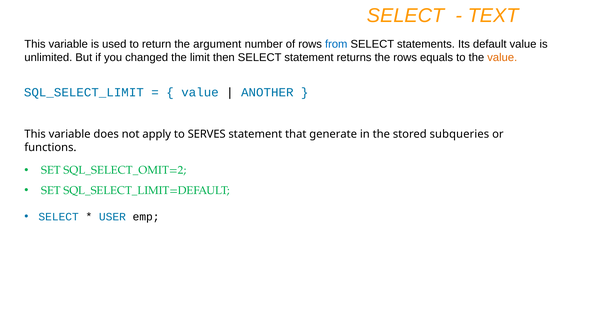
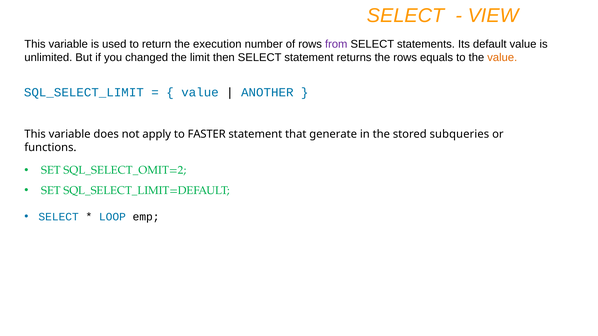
TEXT: TEXT -> VIEW
argument: argument -> execution
from colour: blue -> purple
SERVES: SERVES -> FASTER
USER: USER -> LOOP
